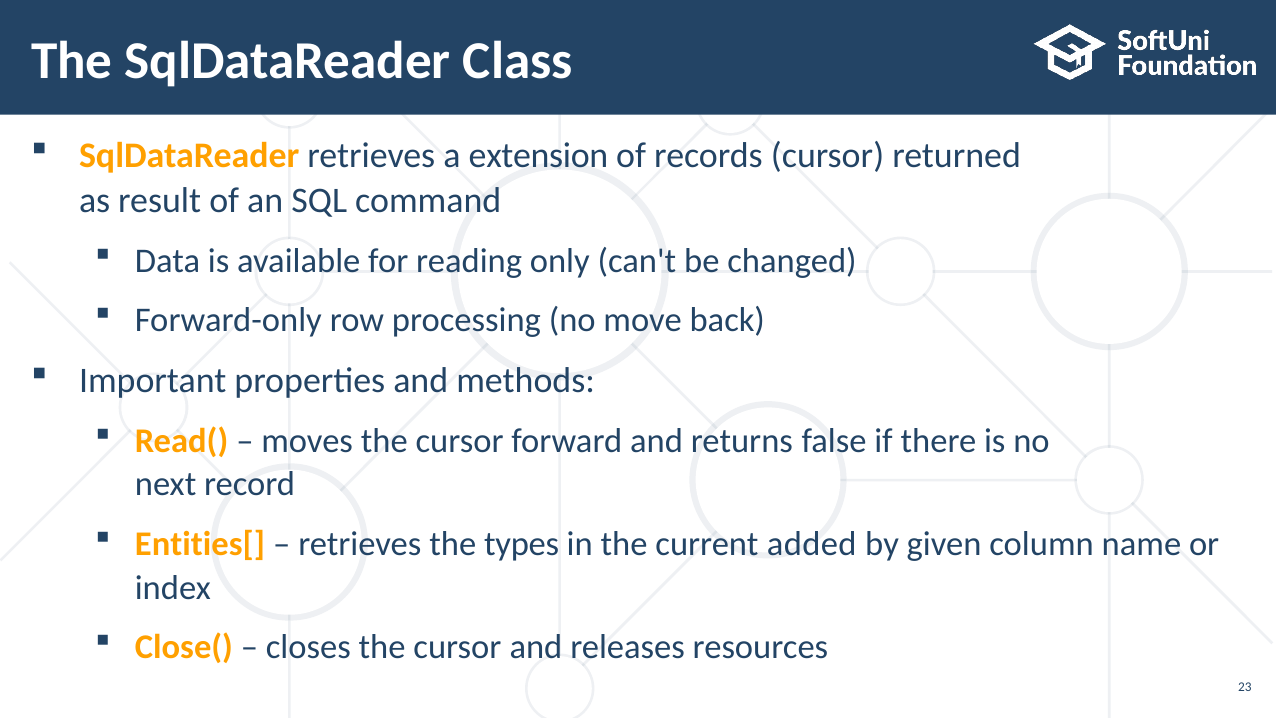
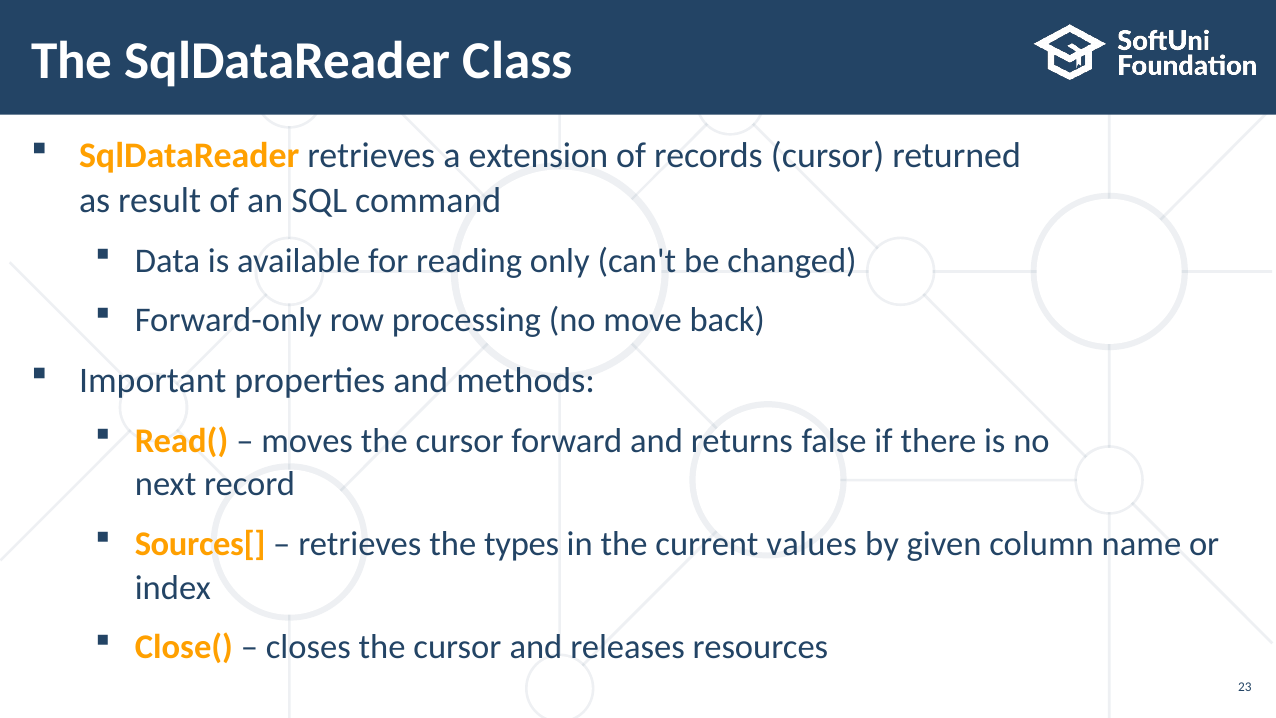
Entities[: Entities[ -> Sources[
added: added -> values
